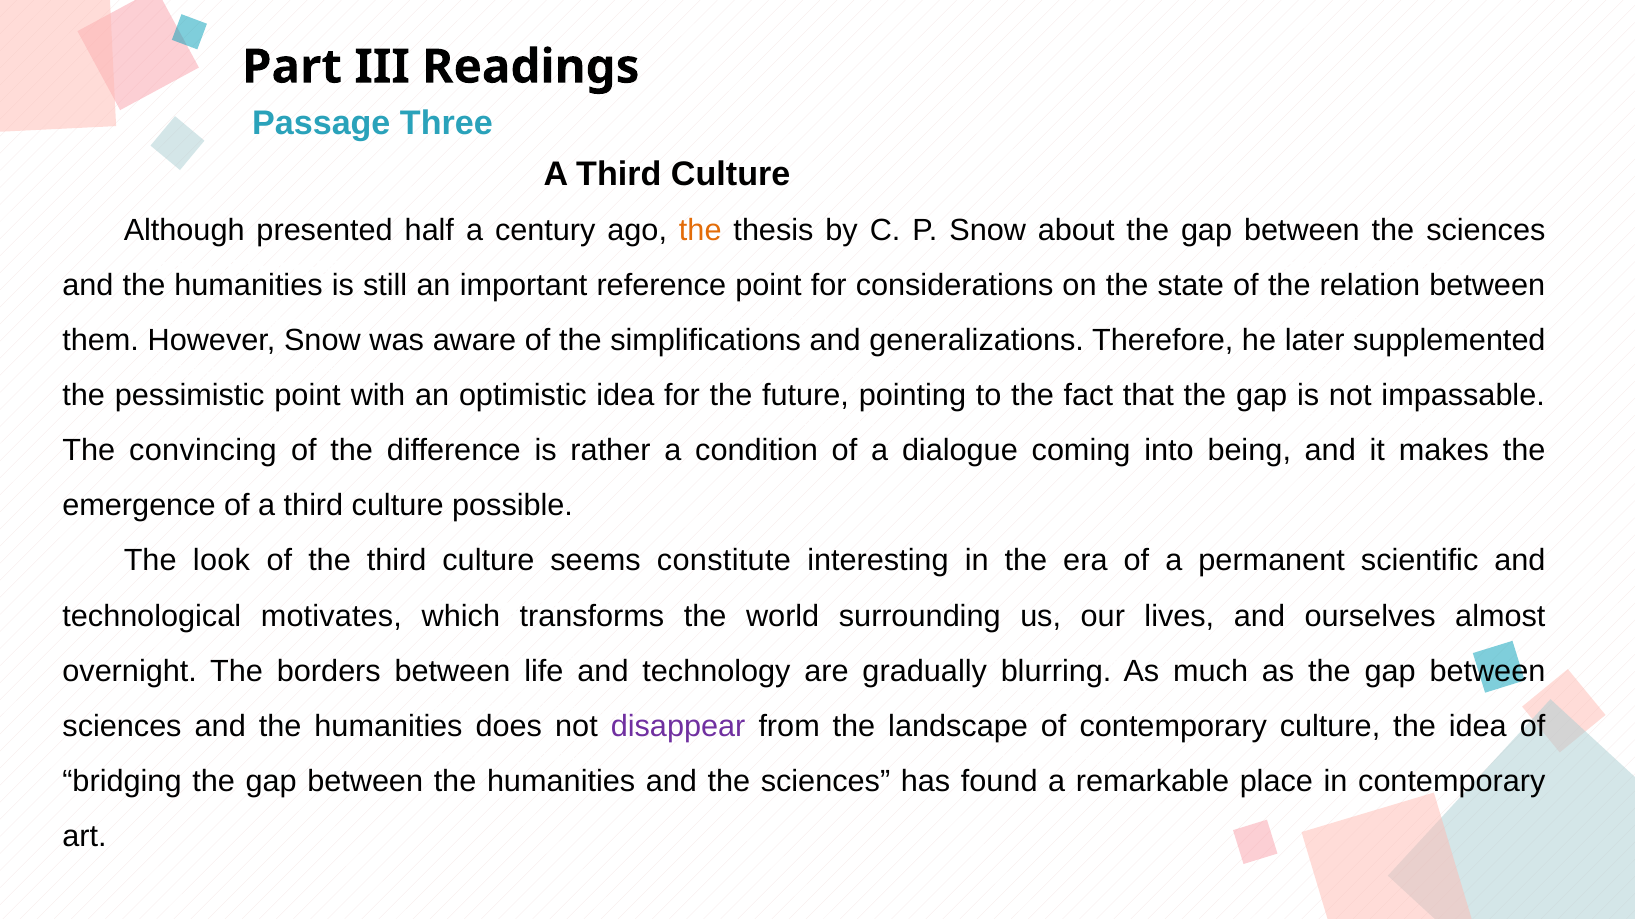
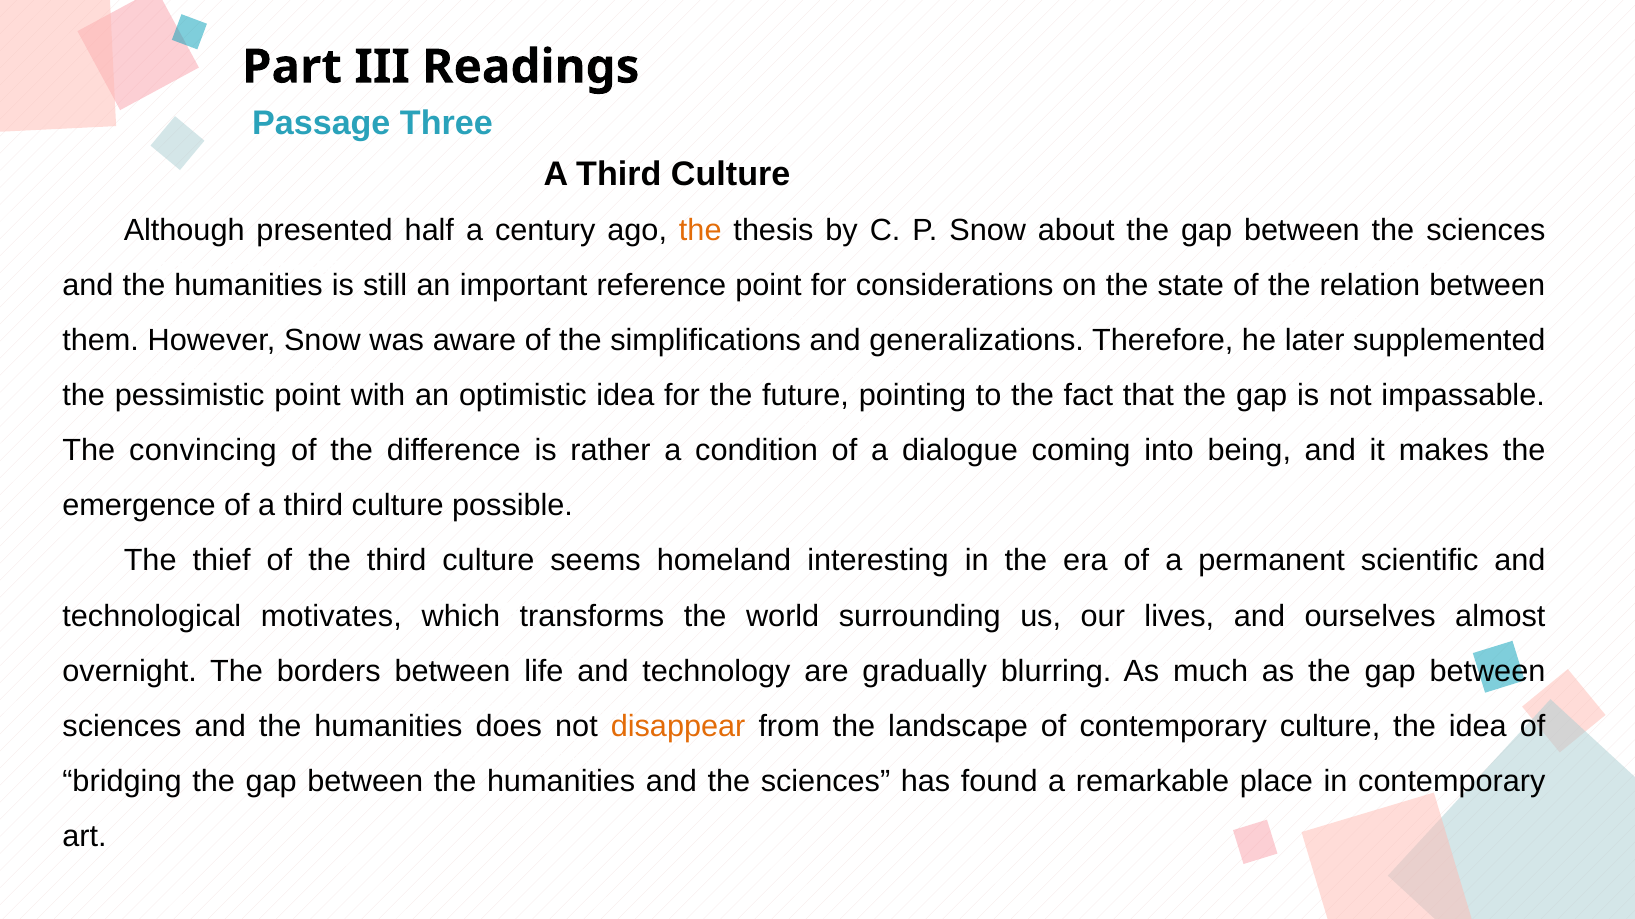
look: look -> thief
constitute: constitute -> homeland
disappear colour: purple -> orange
